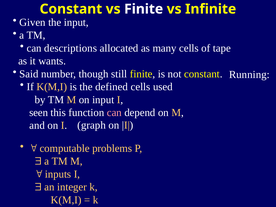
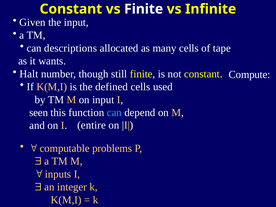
Said: Said -> Halt
Running: Running -> Compute
can at (114, 113) colour: pink -> light blue
graph: graph -> entire
